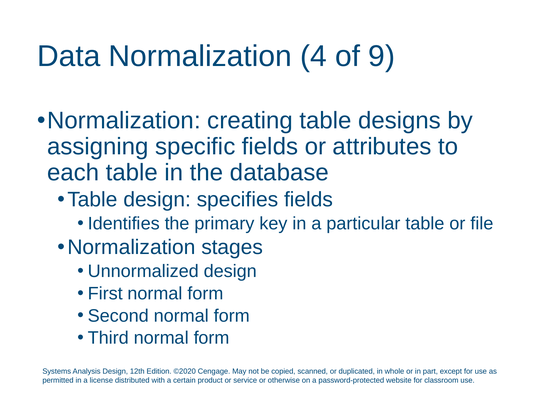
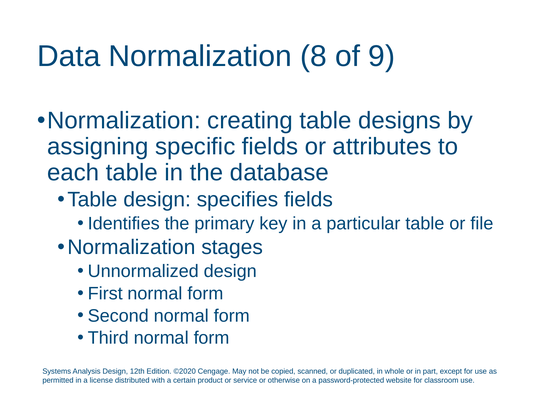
4: 4 -> 8
